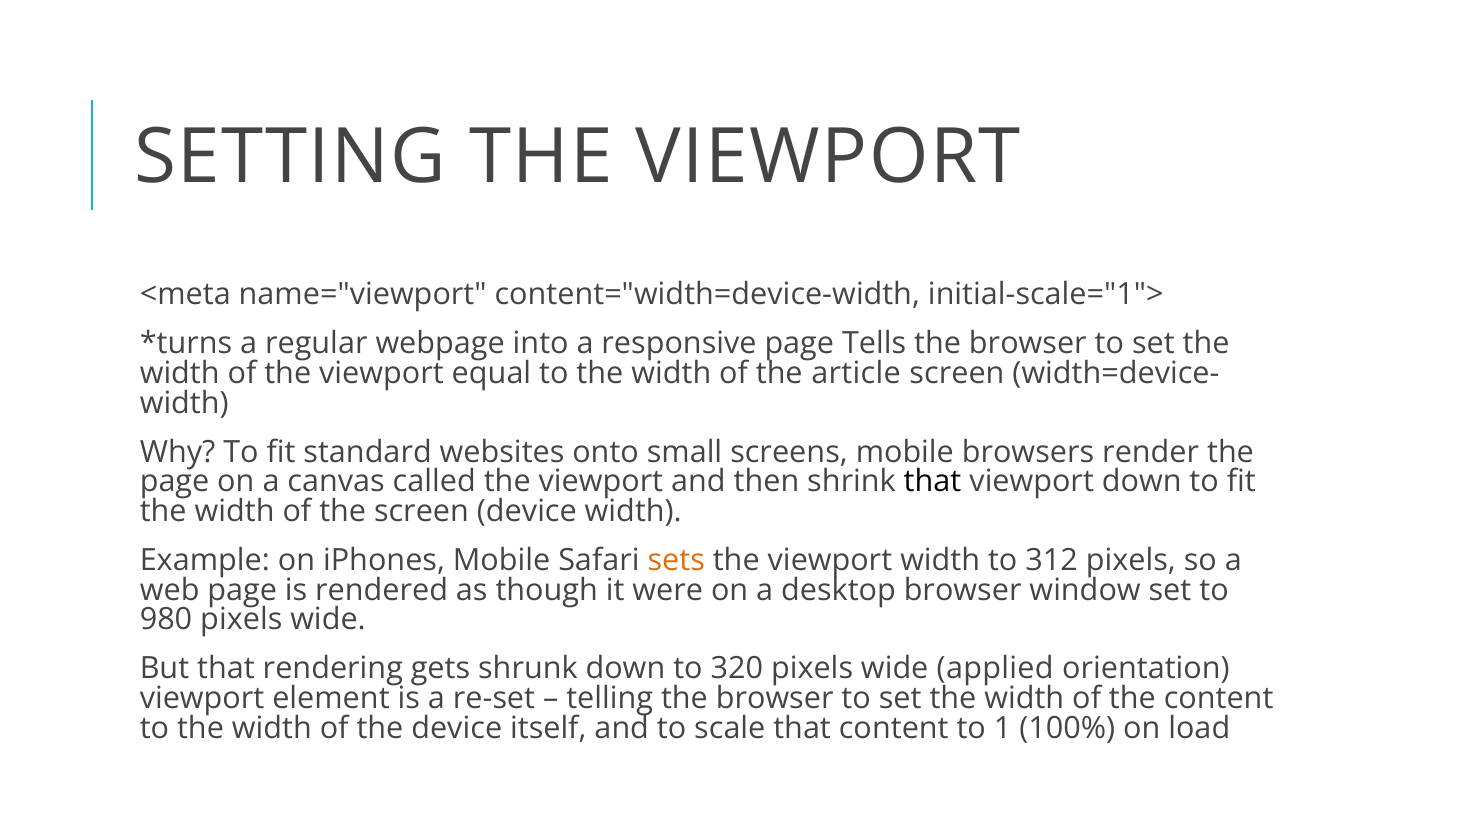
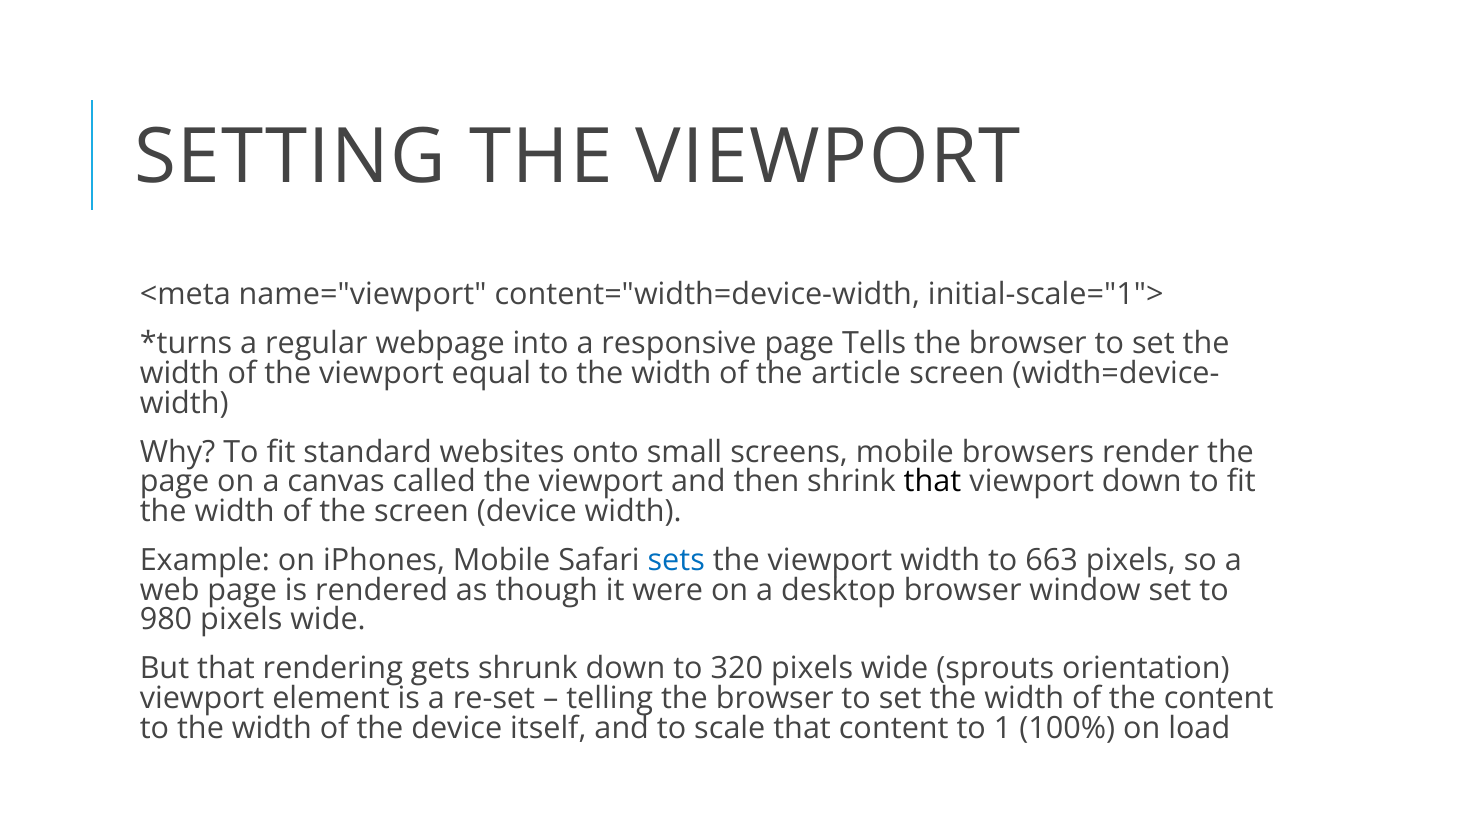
sets colour: orange -> blue
312: 312 -> 663
applied: applied -> sprouts
